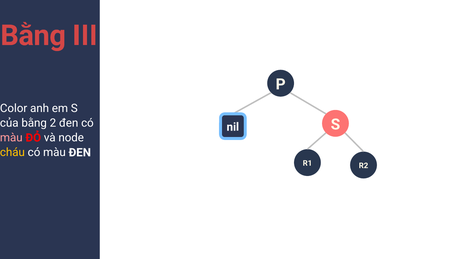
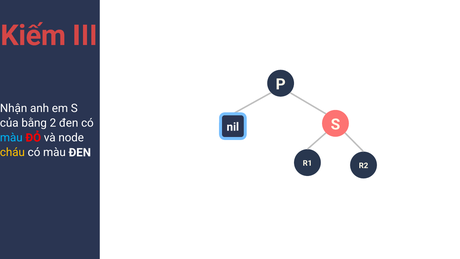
Bằng at (33, 36): Bằng -> Kiếm
Color: Color -> Nhận
màu at (11, 138) colour: pink -> light blue
